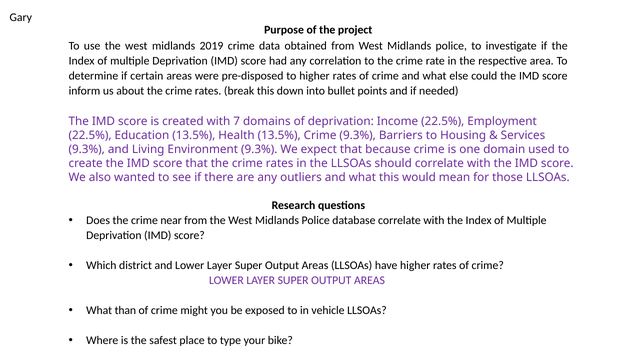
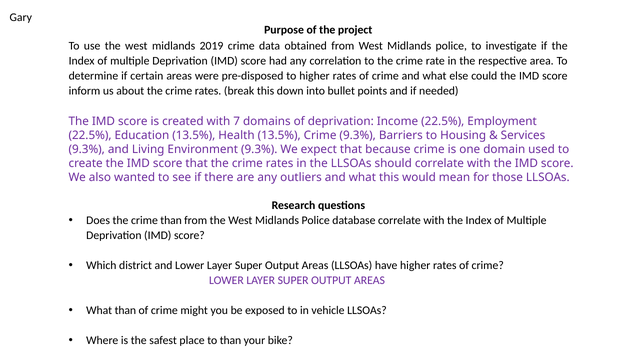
crime near: near -> than
to type: type -> than
